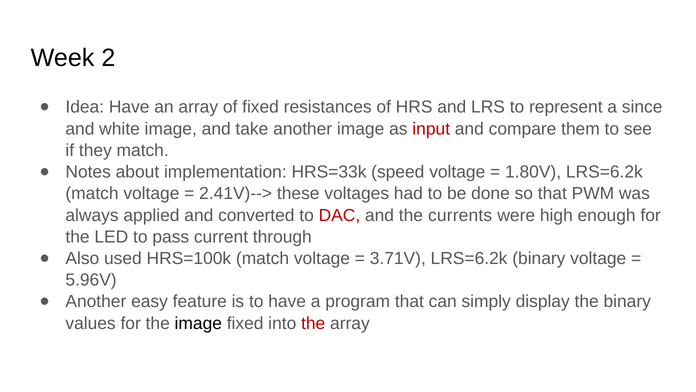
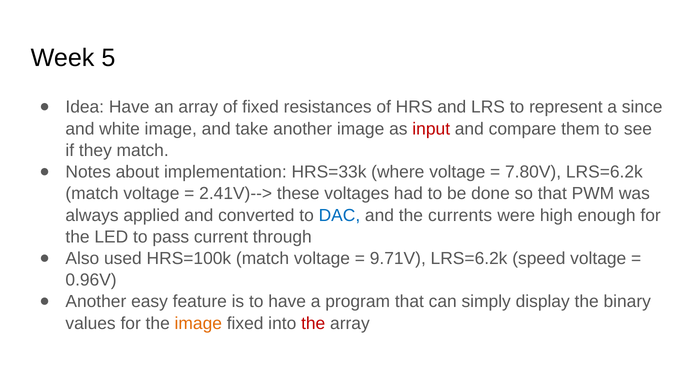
2: 2 -> 5
speed: speed -> where
1.80V: 1.80V -> 7.80V
DAC colour: red -> blue
3.71V: 3.71V -> 9.71V
LRS=6.2k binary: binary -> speed
5.96V: 5.96V -> 0.96V
image at (198, 323) colour: black -> orange
